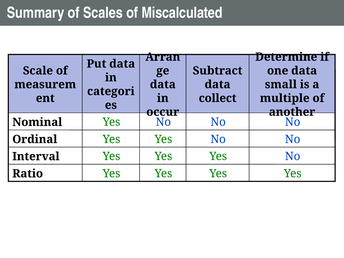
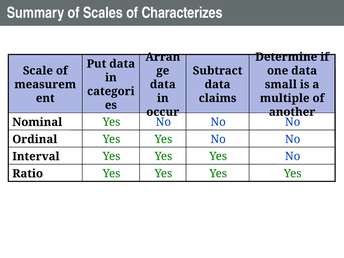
Miscalculated: Miscalculated -> Characterizes
collect: collect -> claims
